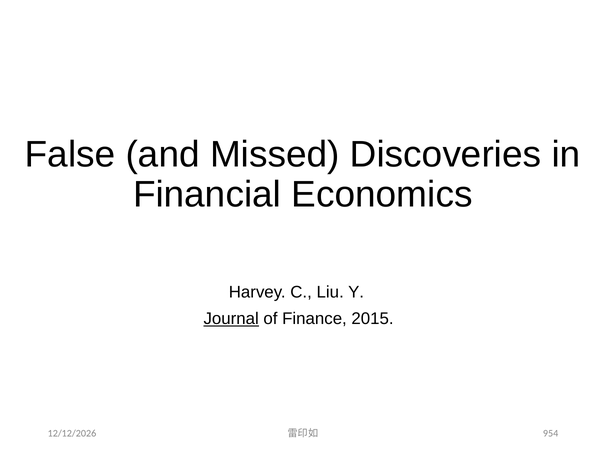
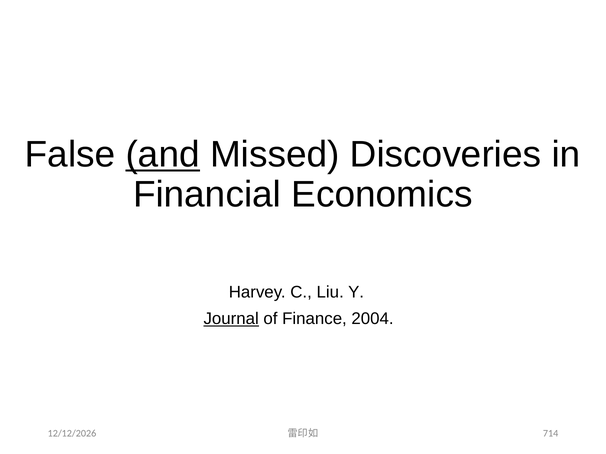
and underline: none -> present
2015: 2015 -> 2004
954: 954 -> 714
